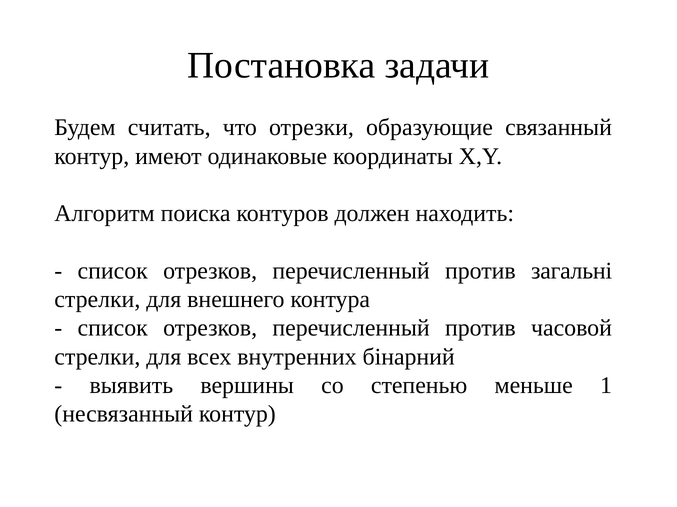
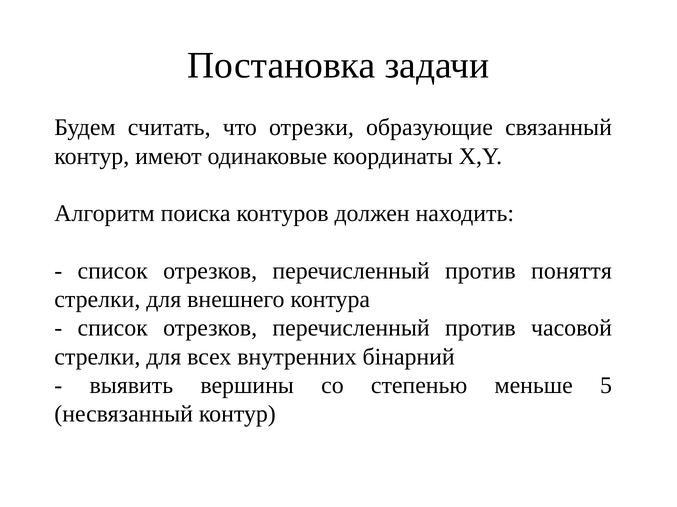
загальні: загальні -> поняття
1: 1 -> 5
